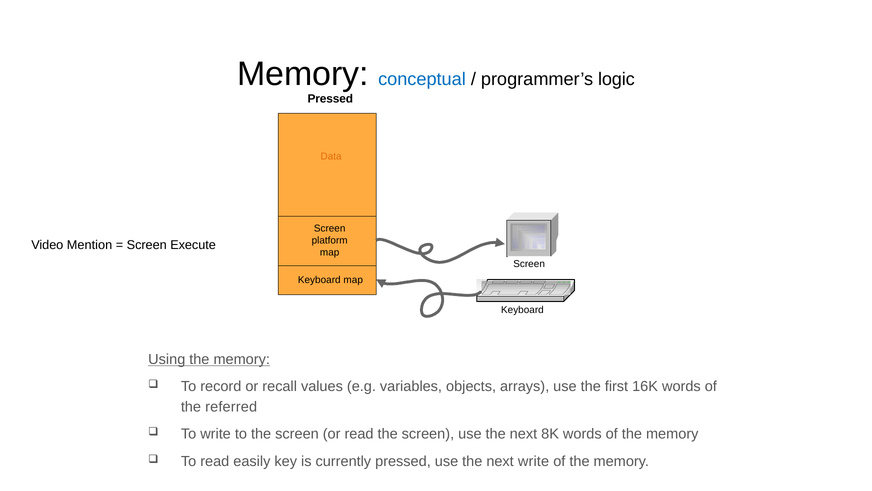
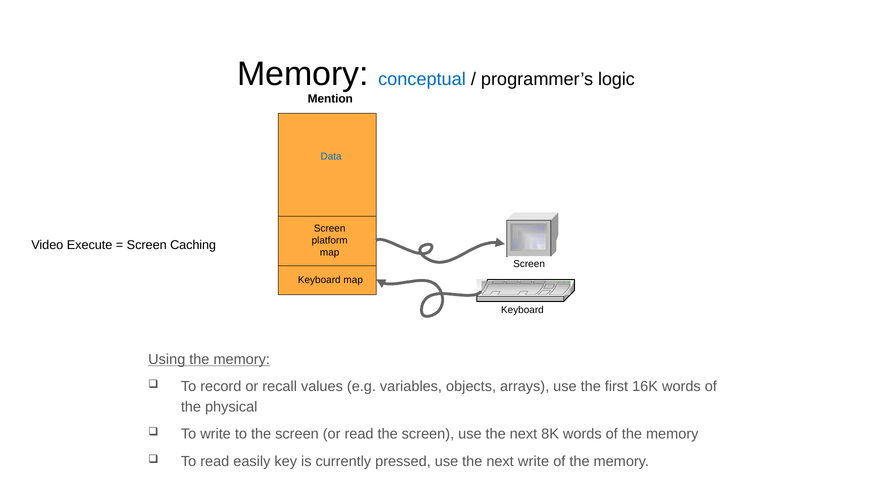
Pressed at (330, 99): Pressed -> Mention
Data colour: orange -> blue
Mention: Mention -> Execute
Execute: Execute -> Caching
referred: referred -> physical
